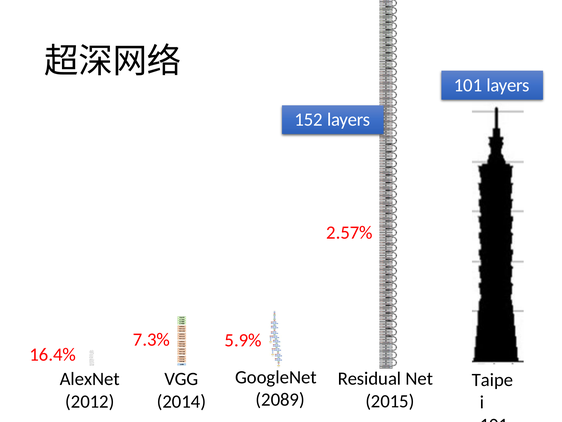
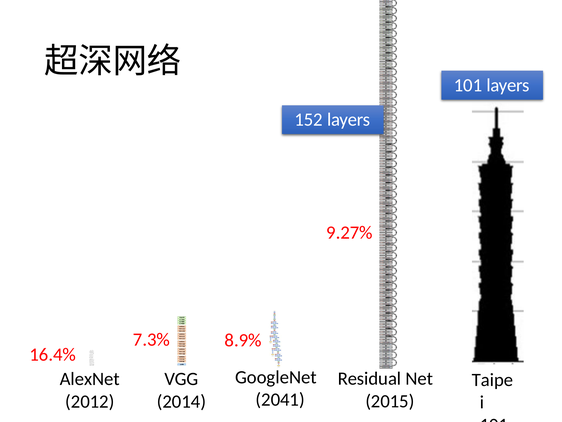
2.57%: 2.57% -> 9.27%
5.9%: 5.9% -> 8.9%
2089: 2089 -> 2041
